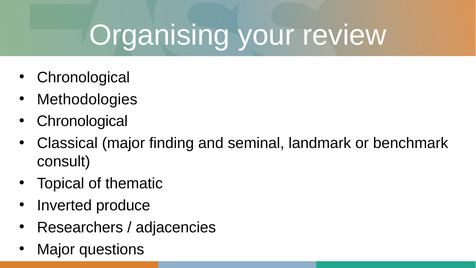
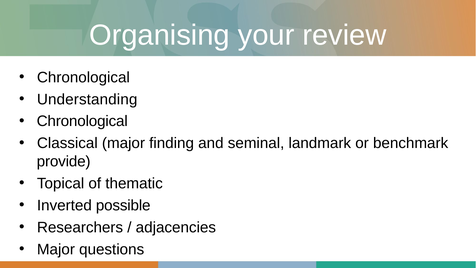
Methodologies: Methodologies -> Understanding
consult: consult -> provide
produce: produce -> possible
